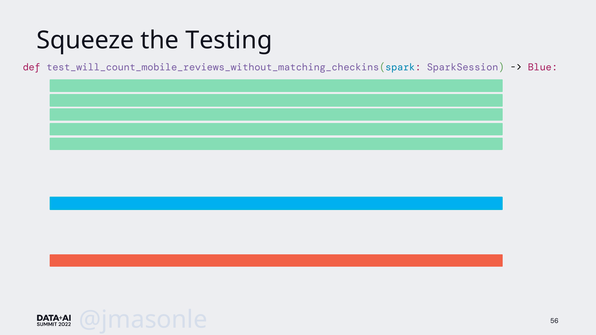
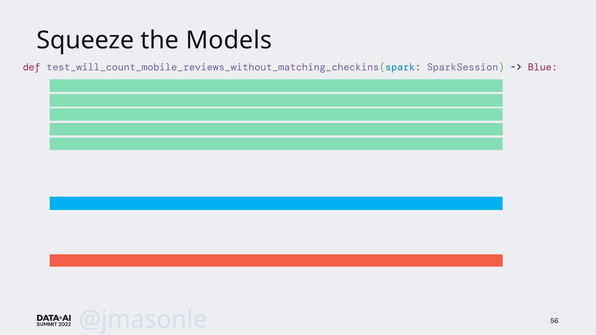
Testing: Testing -> Models
